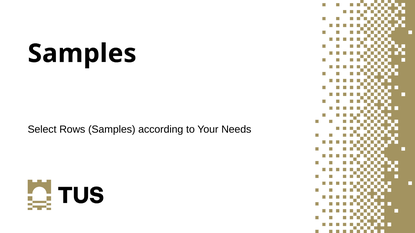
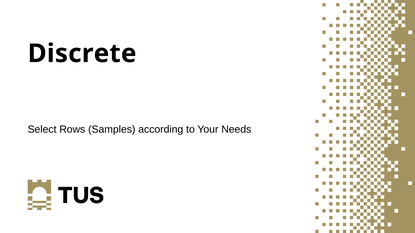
Samples at (82, 54): Samples -> Discrete
